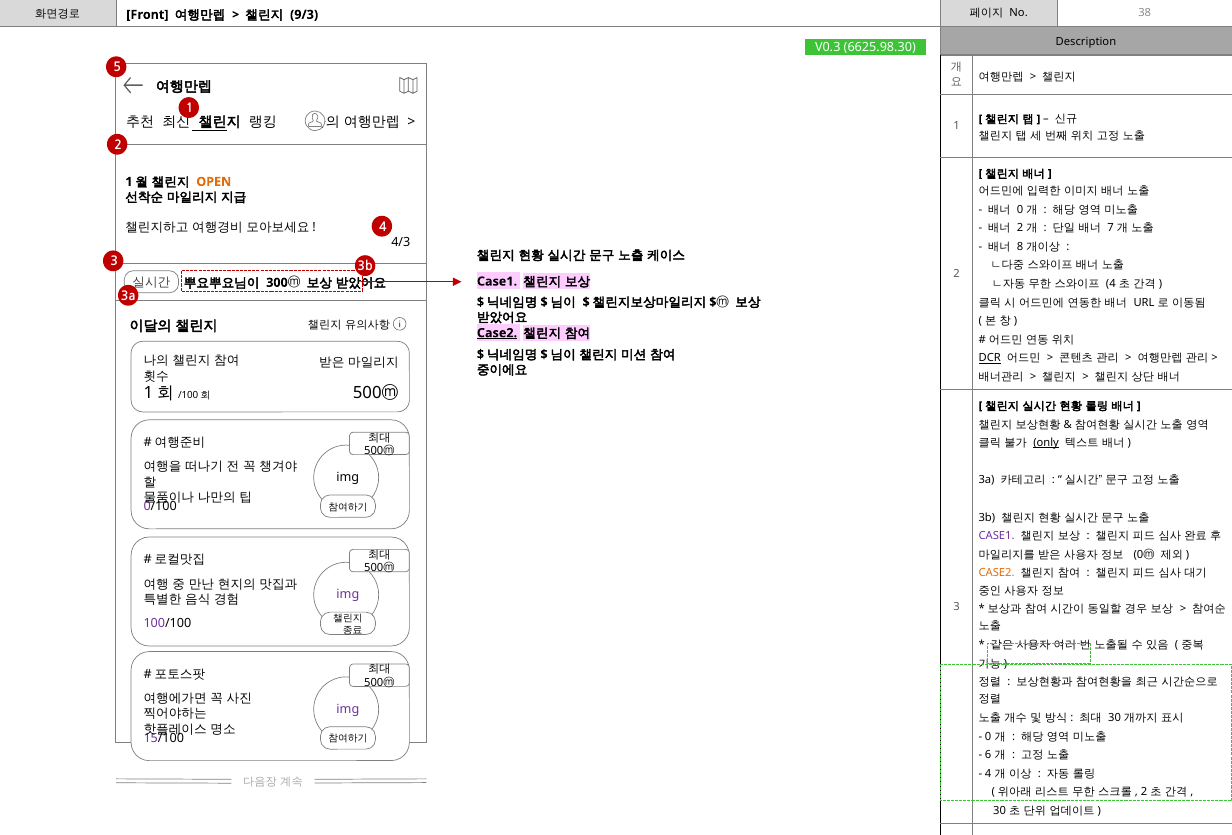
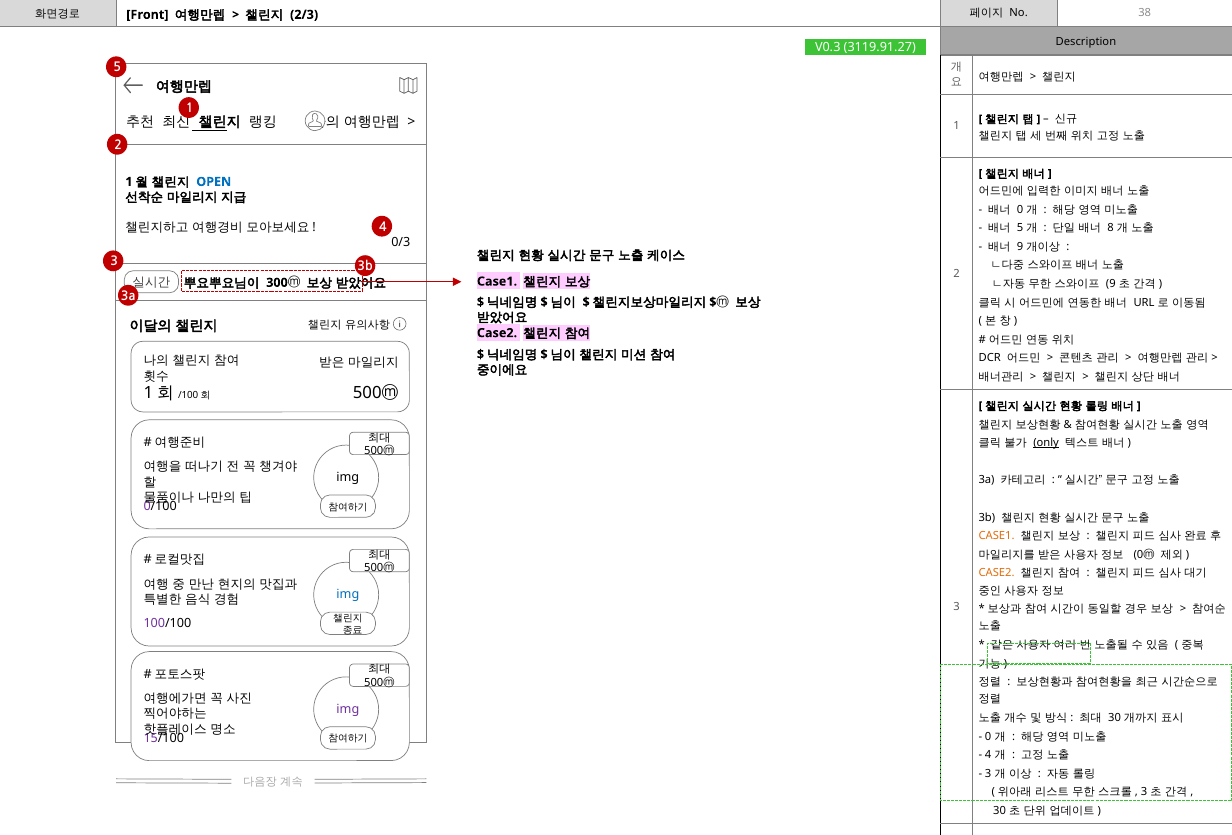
9/3: 9/3 -> 2/3
6625.98.30: 6625.98.30 -> 3119.91.27
OPEN colour: orange -> blue
2 at (1020, 228): 2 -> 5
7: 7 -> 8
4/3: 4/3 -> 0/3
8 at (1020, 246): 8 -> 9
4 at (1111, 284): 4 -> 9
Case2 at (497, 333) underline: present -> none
DCR underline: present -> none
CASE1 at (997, 536) colour: purple -> orange
img at (348, 594) colour: purple -> blue
6 at (988, 755): 6 -> 4
4 at (988, 773): 4 -> 3
2 at (1144, 792): 2 -> 3
